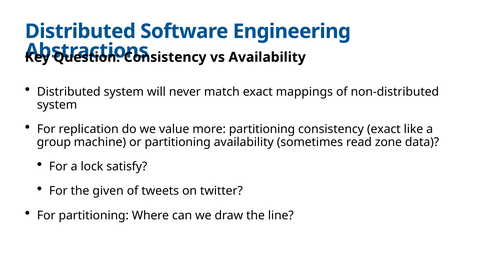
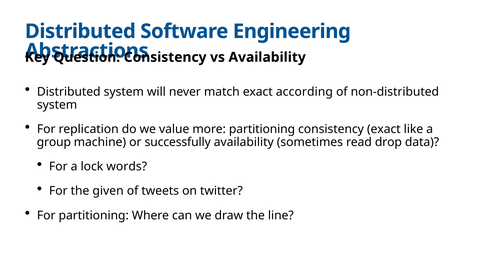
mappings: mappings -> according
or partitioning: partitioning -> successfully
zone: zone -> drop
satisfy: satisfy -> words
